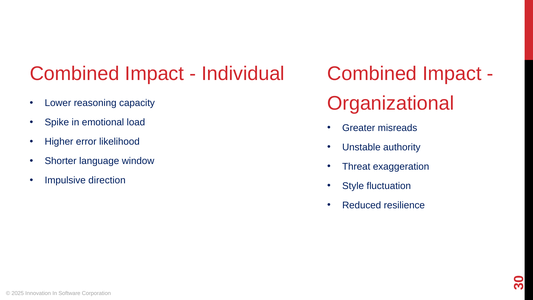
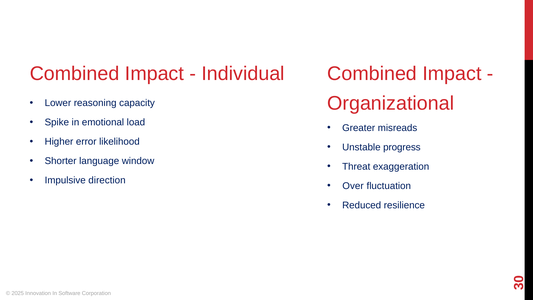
authority: authority -> progress
Style: Style -> Over
